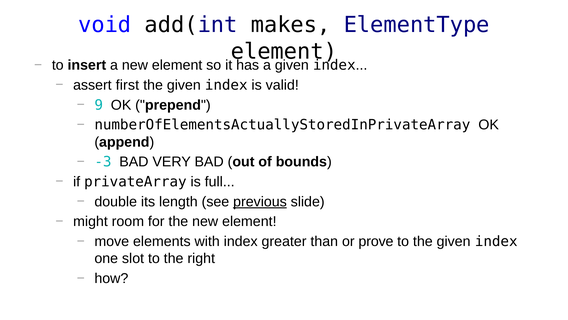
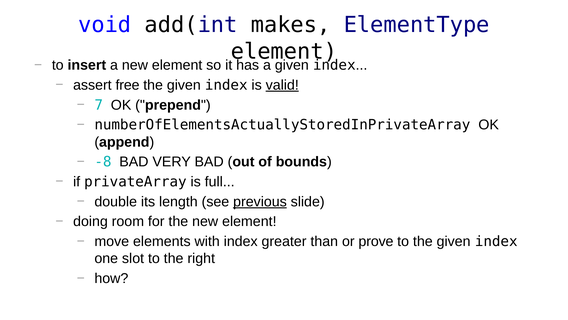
first: first -> free
valid underline: none -> present
9: 9 -> 7
-3: -3 -> -8
might: might -> doing
